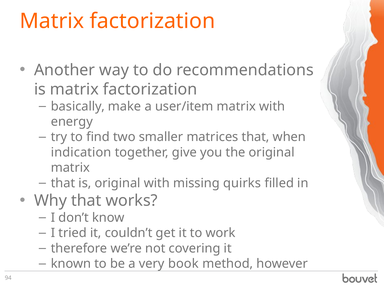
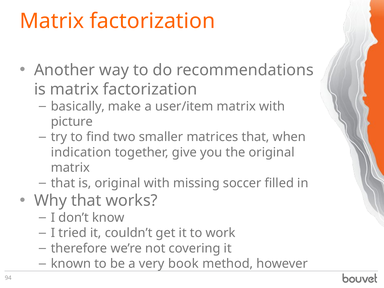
energy: energy -> picture
quirks: quirks -> soccer
